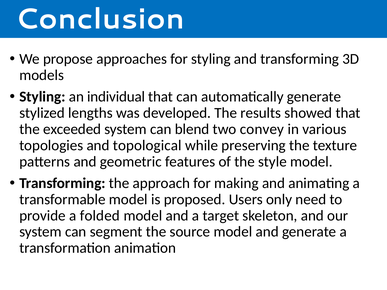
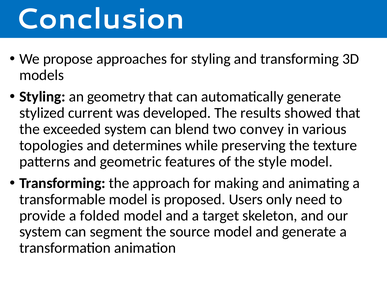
individual: individual -> geometry
lengths: lengths -> current
topological: topological -> determines
